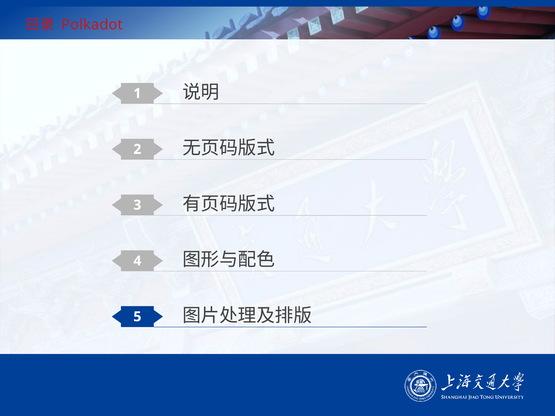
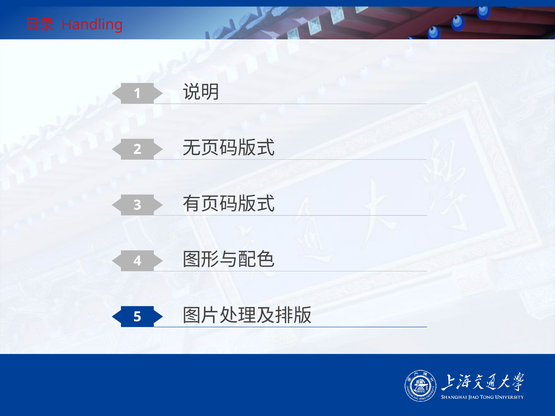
Polkadot: Polkadot -> Handling
